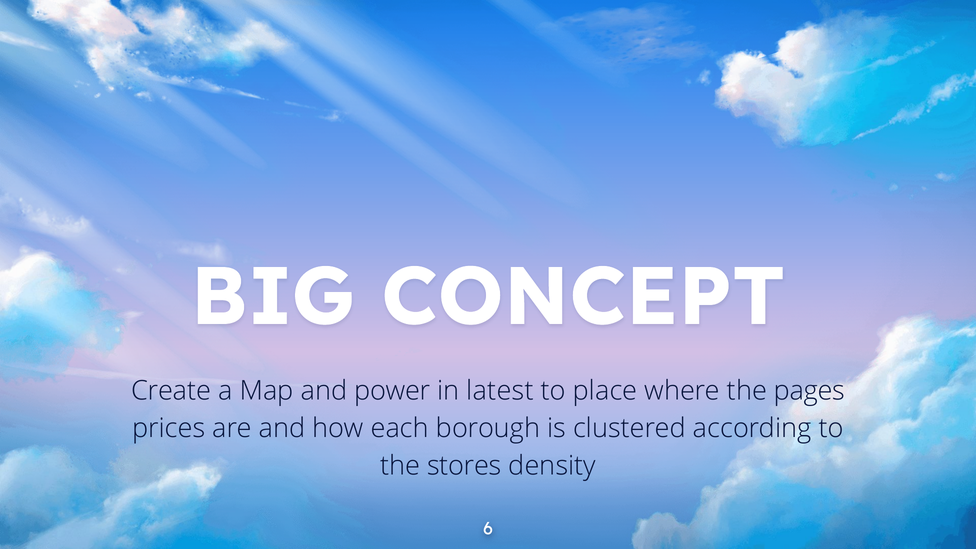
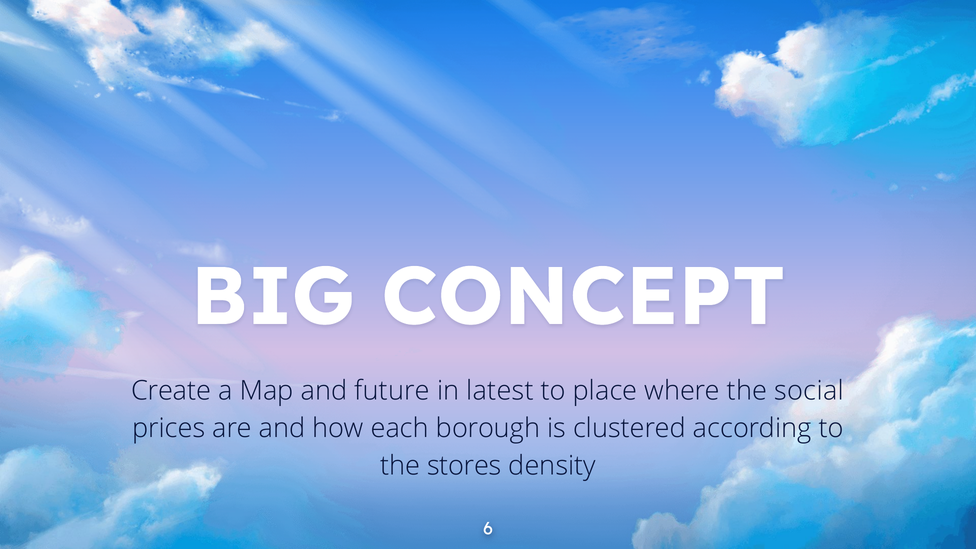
power: power -> future
pages: pages -> social
